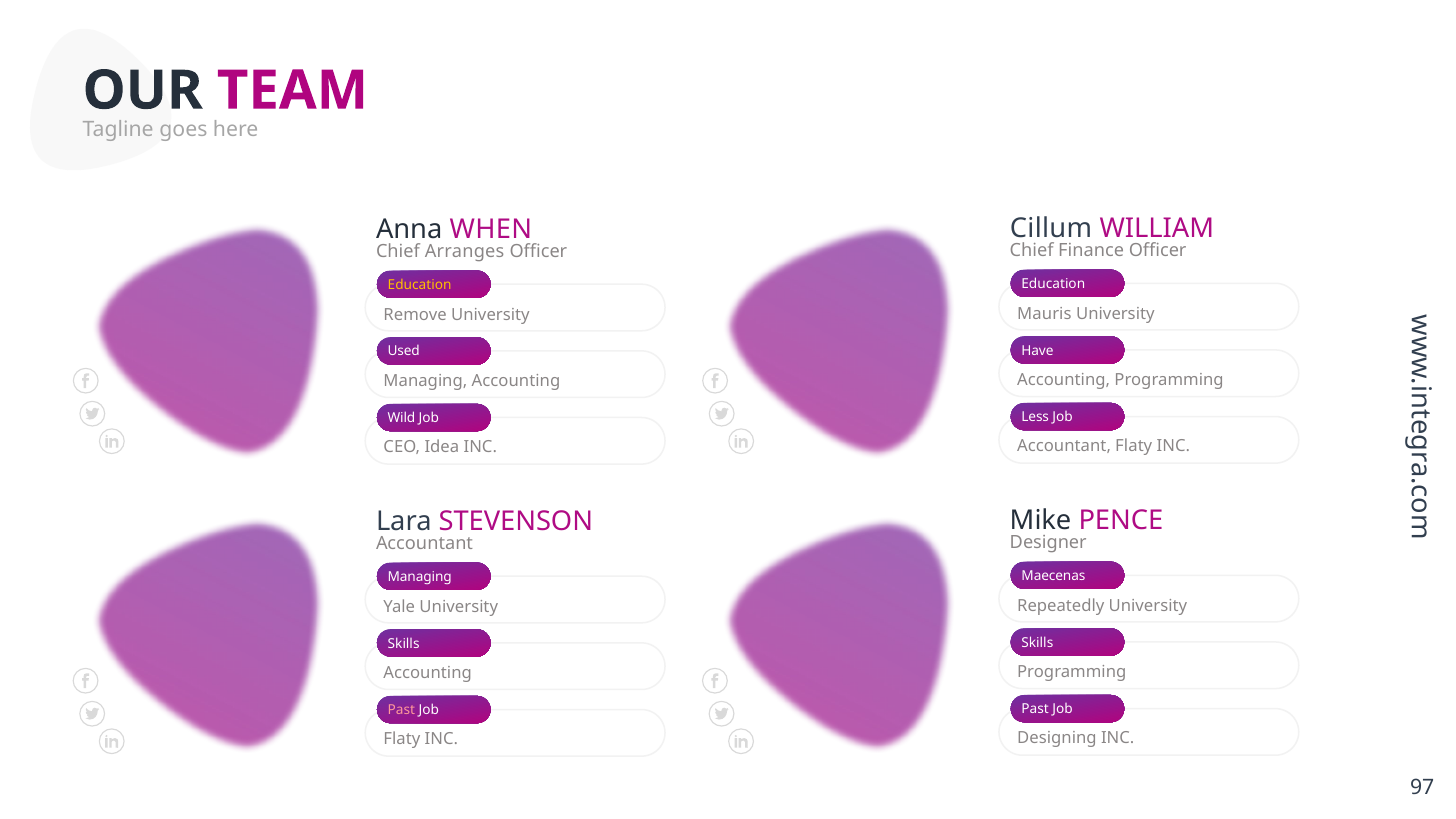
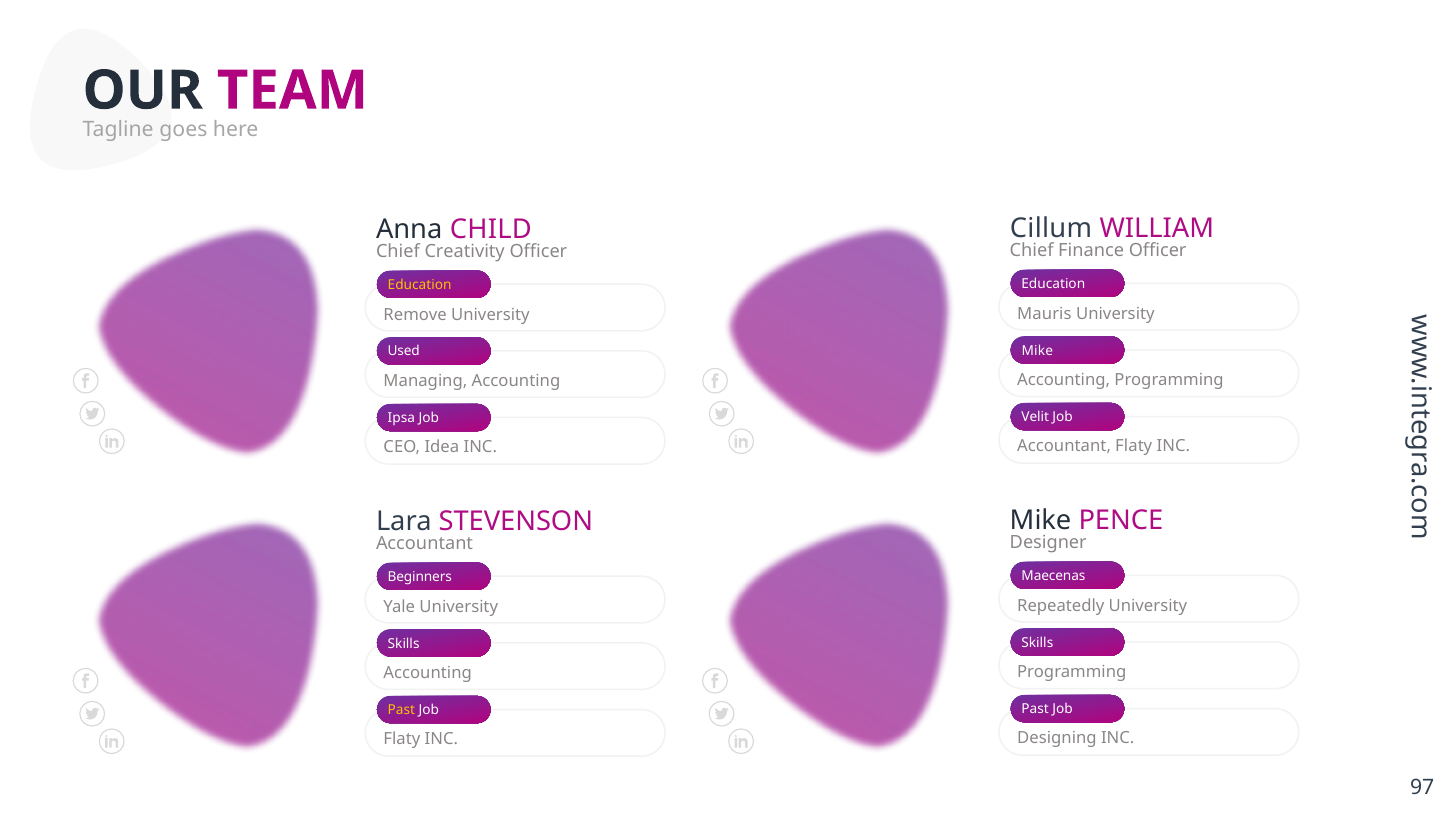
WHEN: WHEN -> CHILD
Arranges: Arranges -> Creativity
Have at (1037, 351): Have -> Mike
Less: Less -> Velit
Wild: Wild -> Ipsa
Managing at (420, 577): Managing -> Beginners
Past at (401, 710) colour: pink -> yellow
